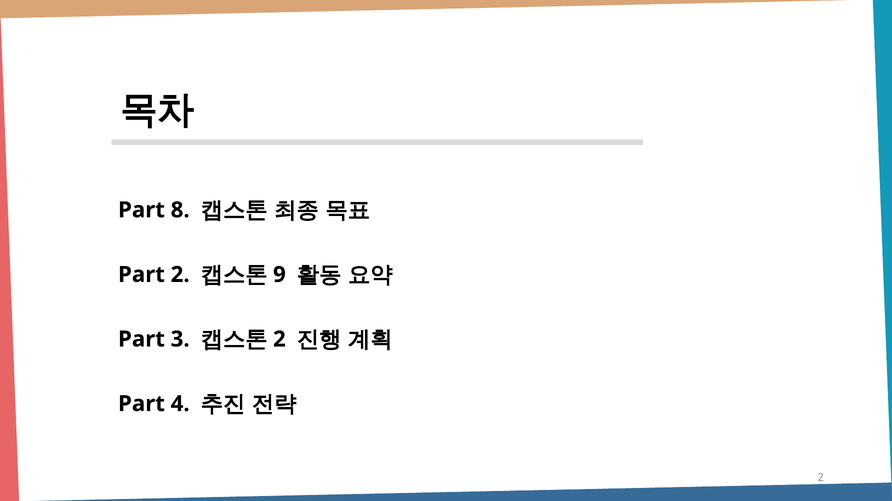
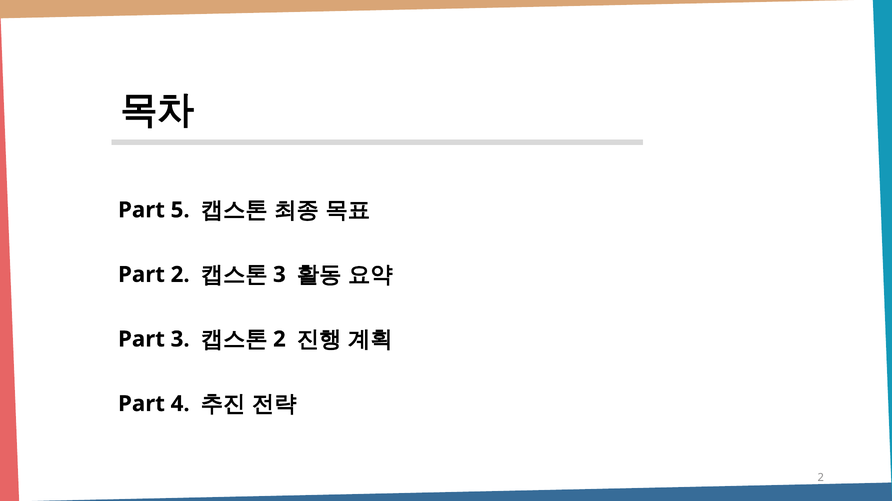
8: 8 -> 5
9 at (279, 275): 9 -> 3
